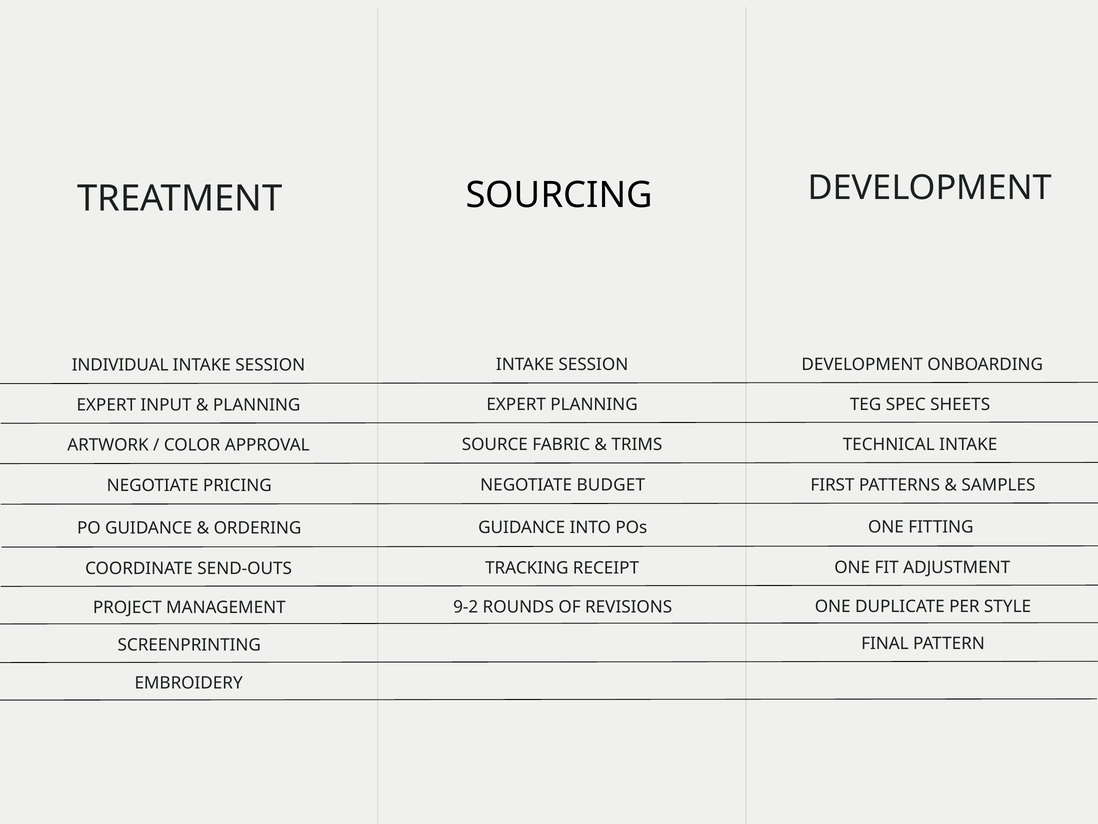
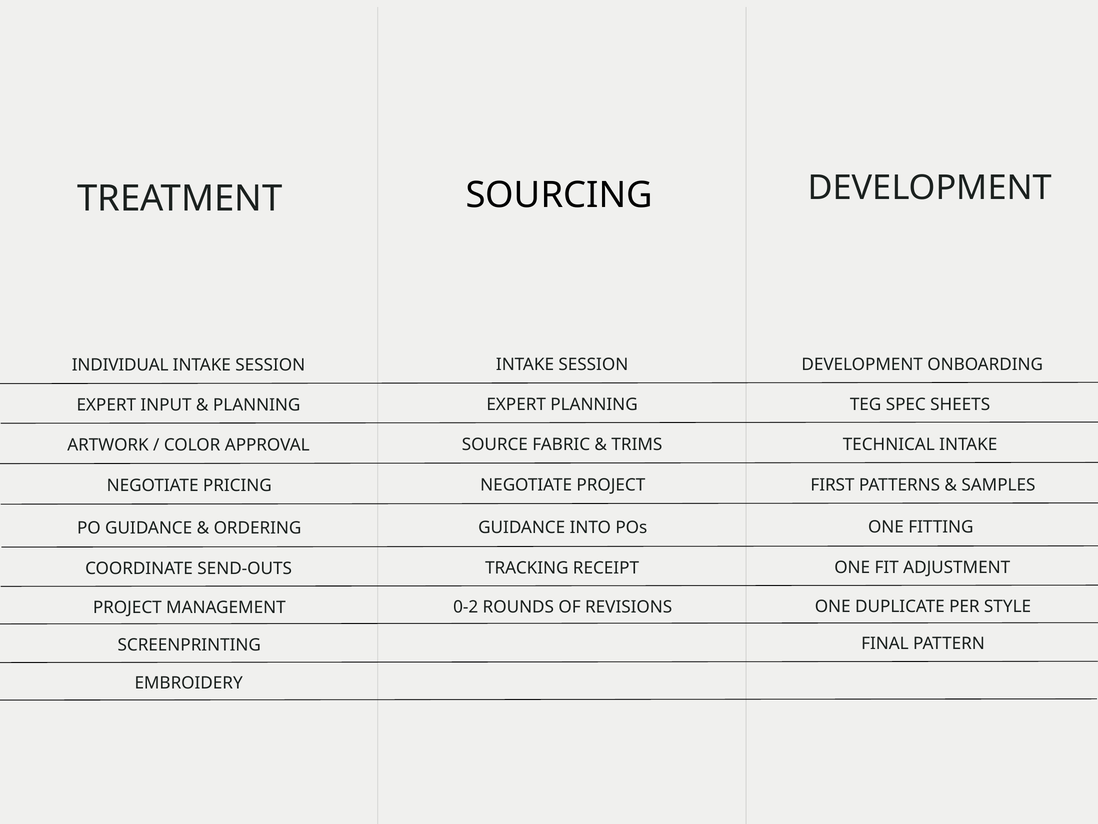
NEGOTIATE BUDGET: BUDGET -> PROJECT
9-2: 9-2 -> 0-2
